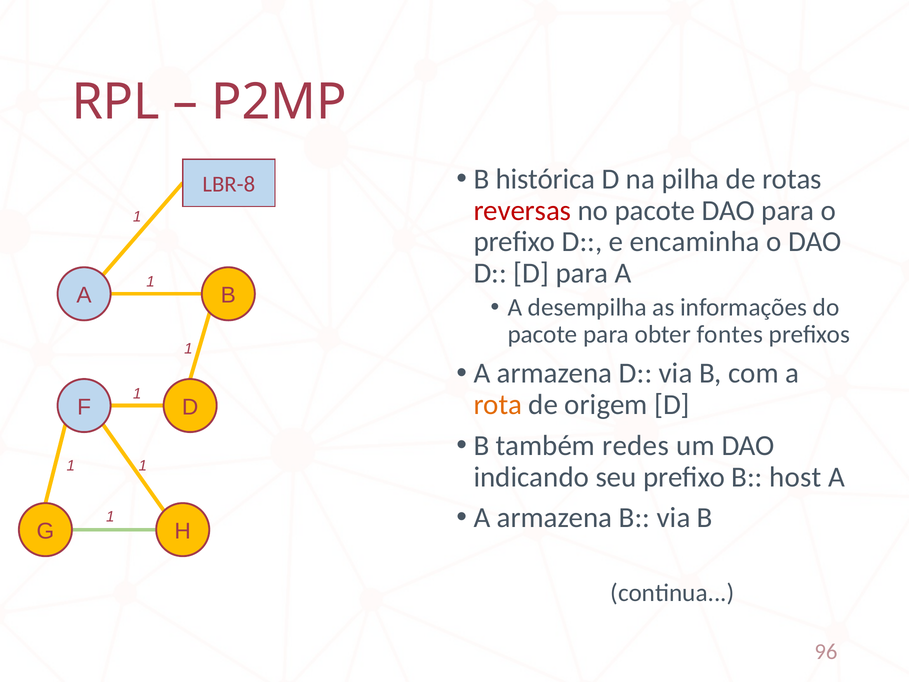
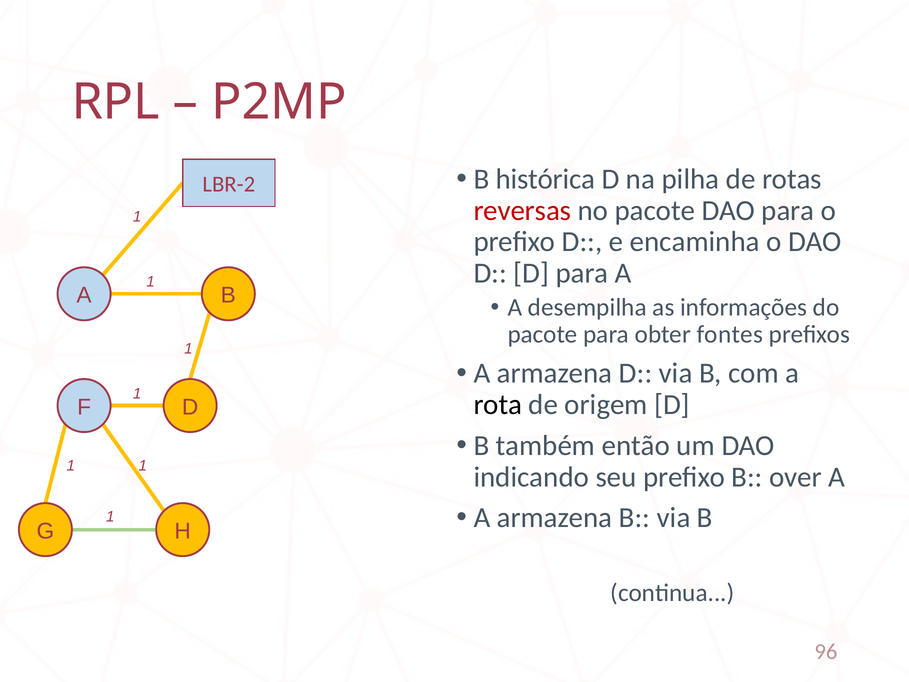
LBR-8: LBR-8 -> LBR-2
rota colour: orange -> black
redes: redes -> então
host: host -> over
